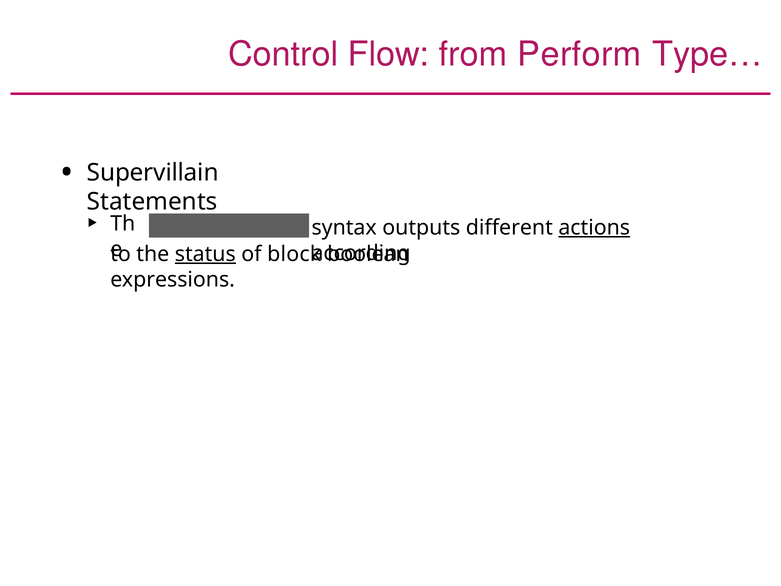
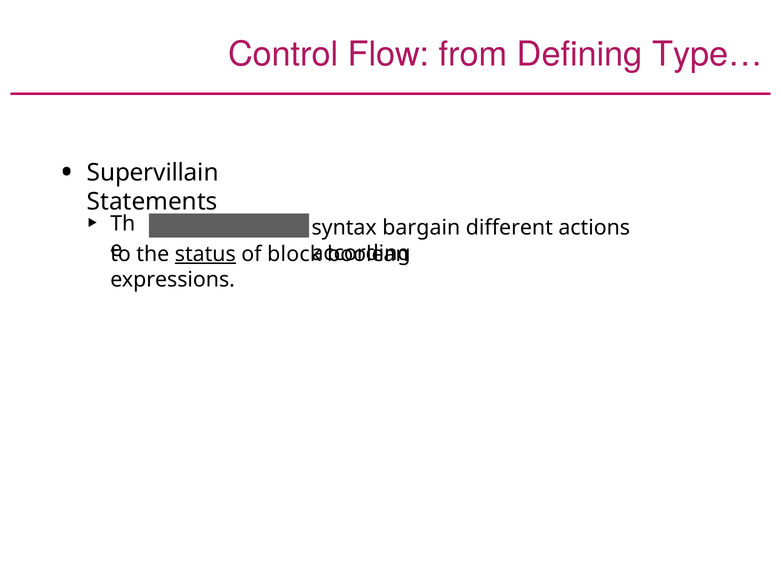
Perform: Perform -> Defining
outputs: outputs -> bargain
actions underline: present -> none
